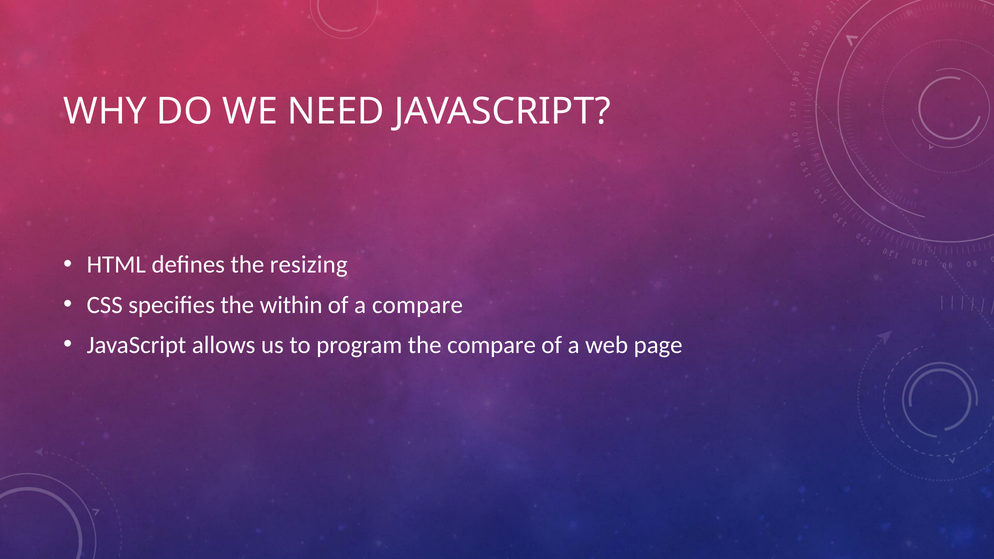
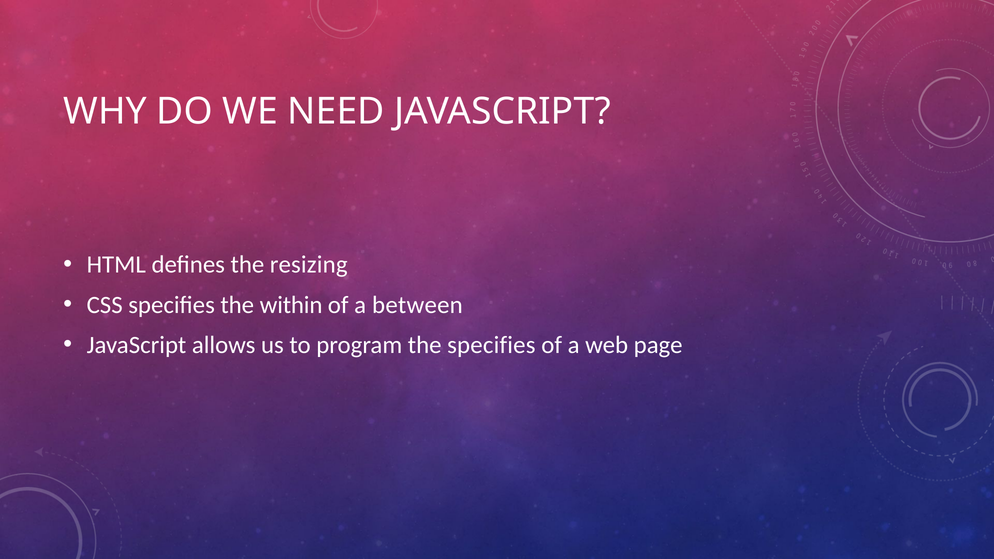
a compare: compare -> between
the compare: compare -> specifies
